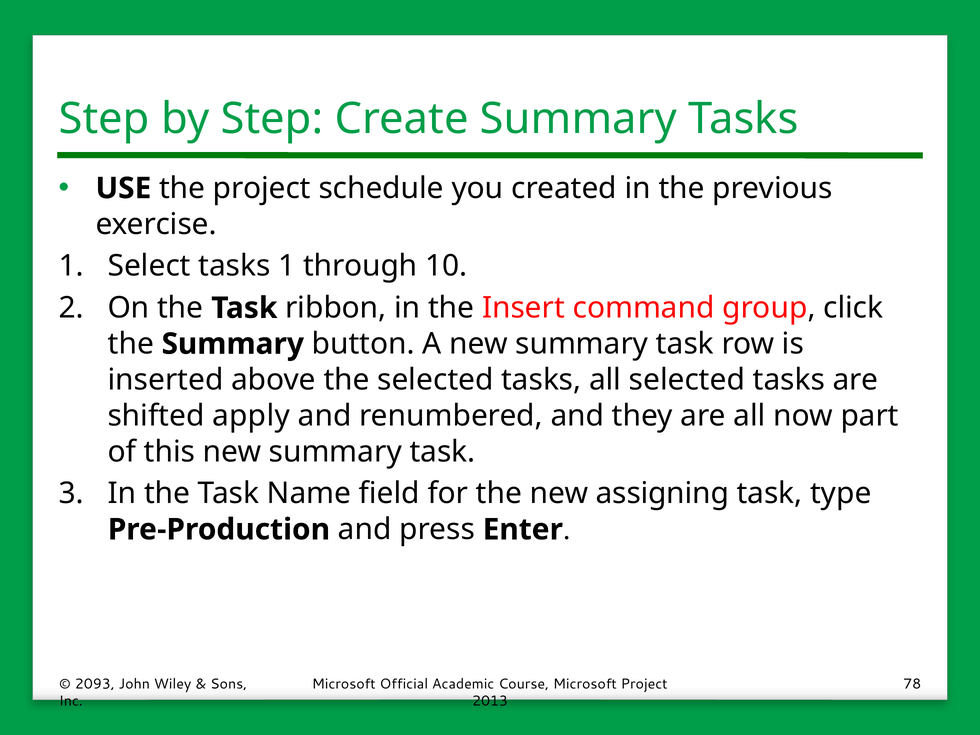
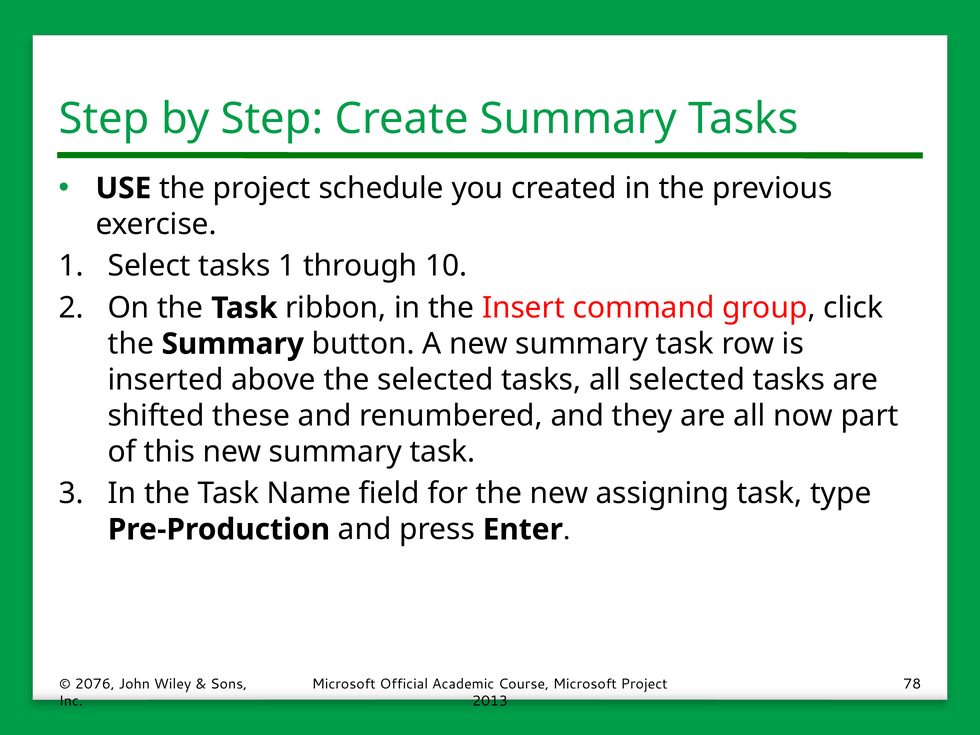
apply: apply -> these
2093: 2093 -> 2076
